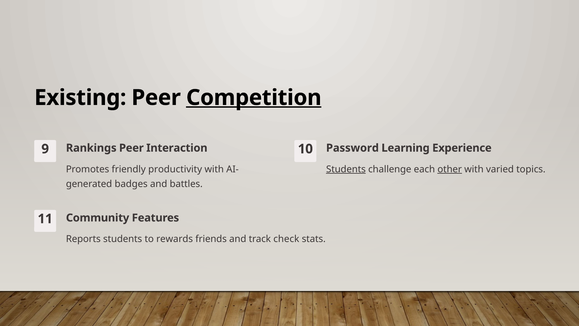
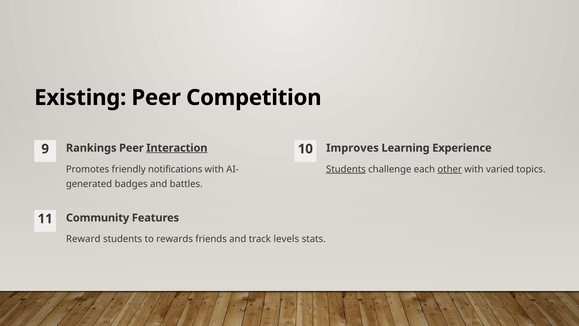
Competition underline: present -> none
Interaction underline: none -> present
Password: Password -> Improves
productivity: productivity -> notifications
Reports: Reports -> Reward
check: check -> levels
